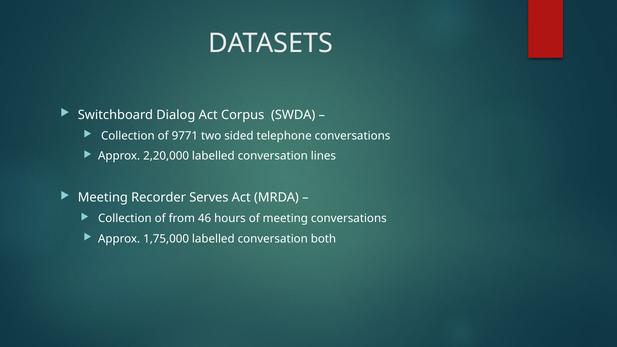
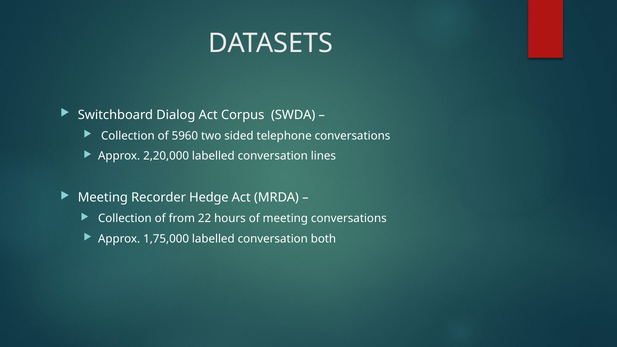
9771: 9771 -> 5960
Serves: Serves -> Hedge
46: 46 -> 22
